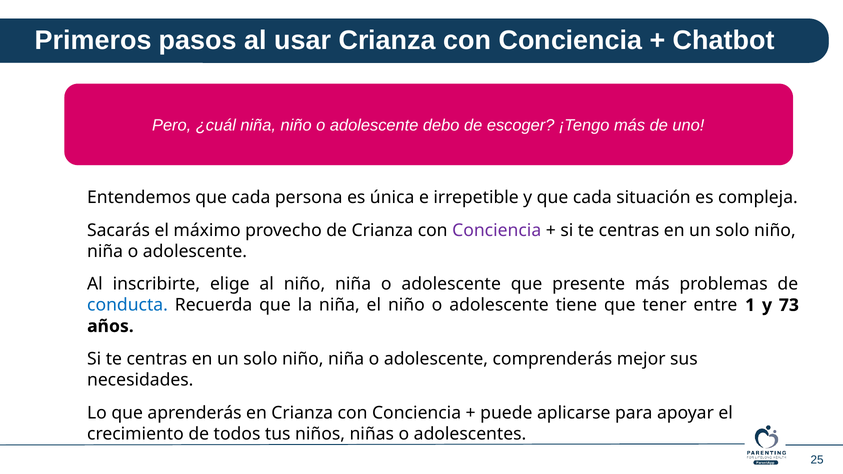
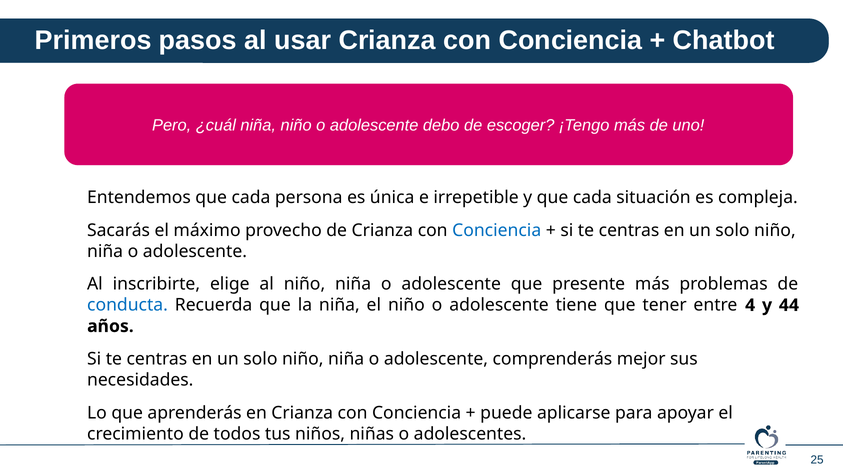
Conciencia at (497, 230) colour: purple -> blue
1: 1 -> 4
73: 73 -> 44
